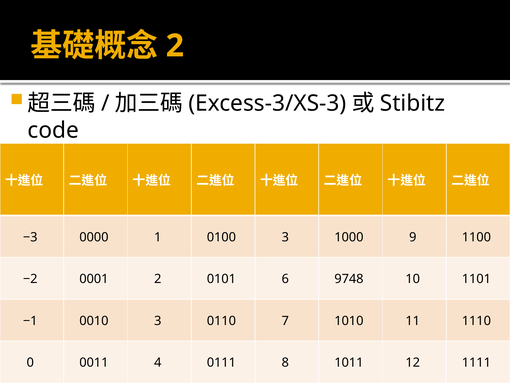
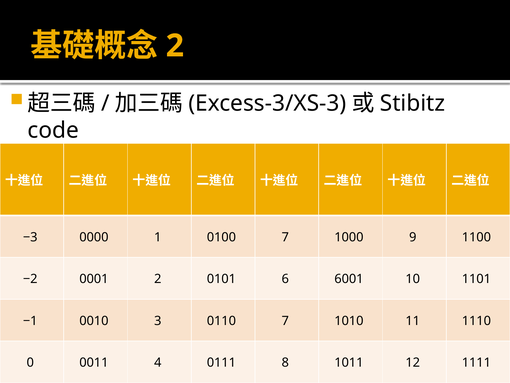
0100 3: 3 -> 7
9748: 9748 -> 6001
